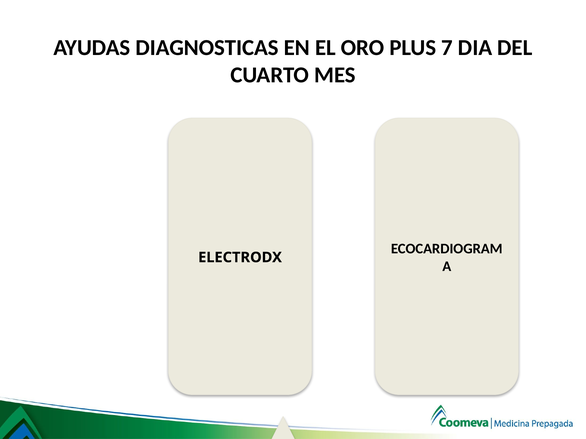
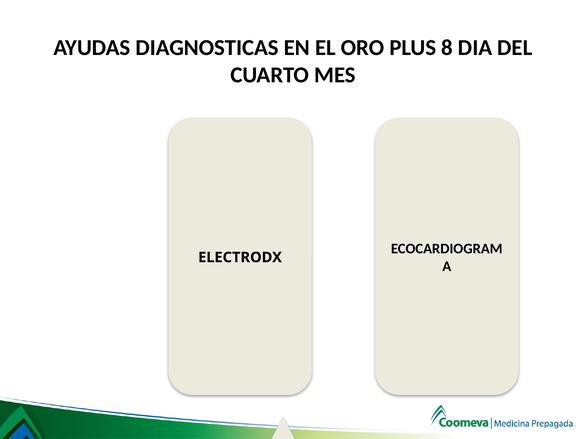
7: 7 -> 8
